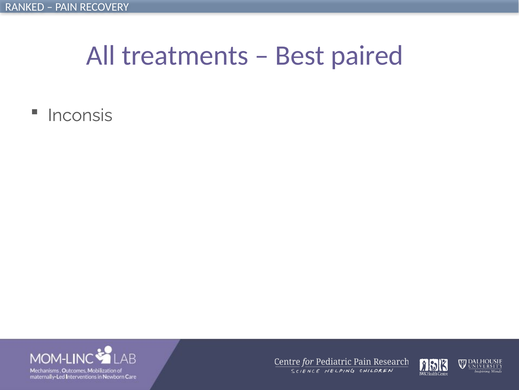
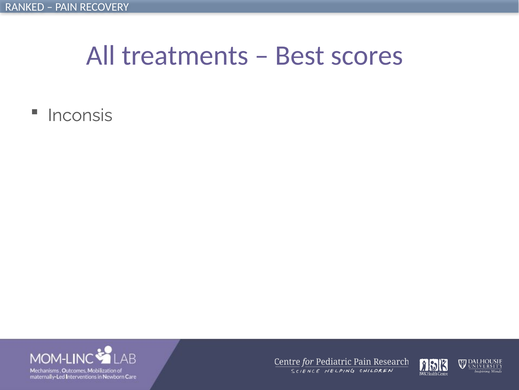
paired: paired -> scores
